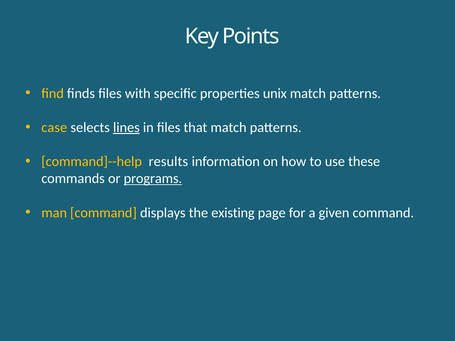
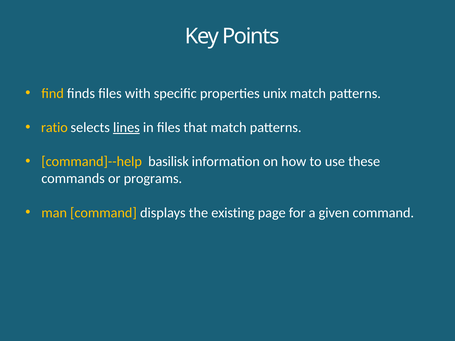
case: case -> ratio
results: results -> basilisk
programs underline: present -> none
